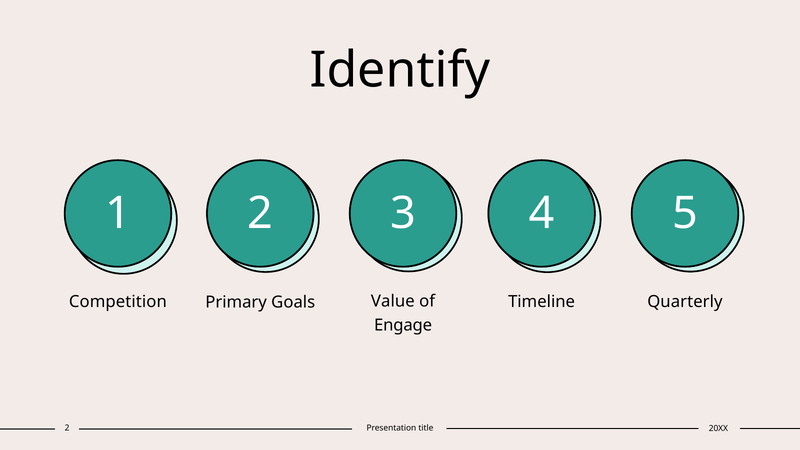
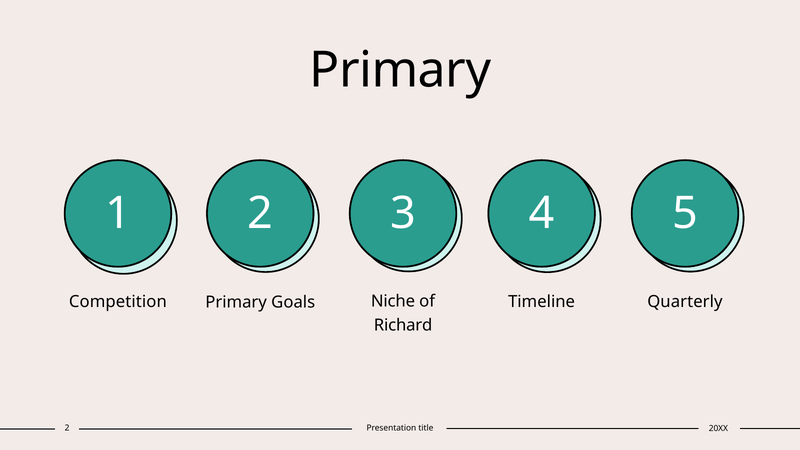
Identify at (400, 70): Identify -> Primary
Value: Value -> Niche
Engage: Engage -> Richard
